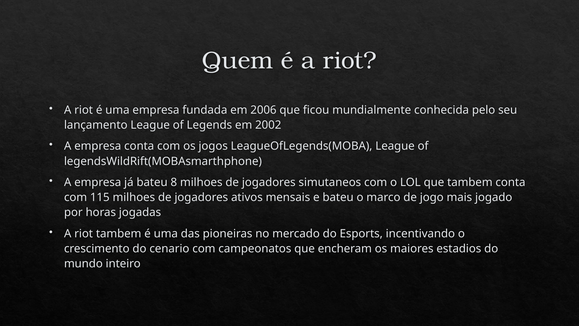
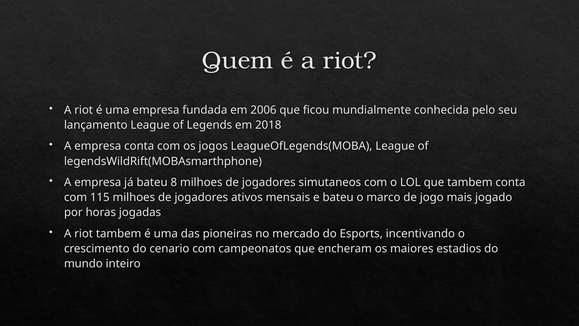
2002: 2002 -> 2018
